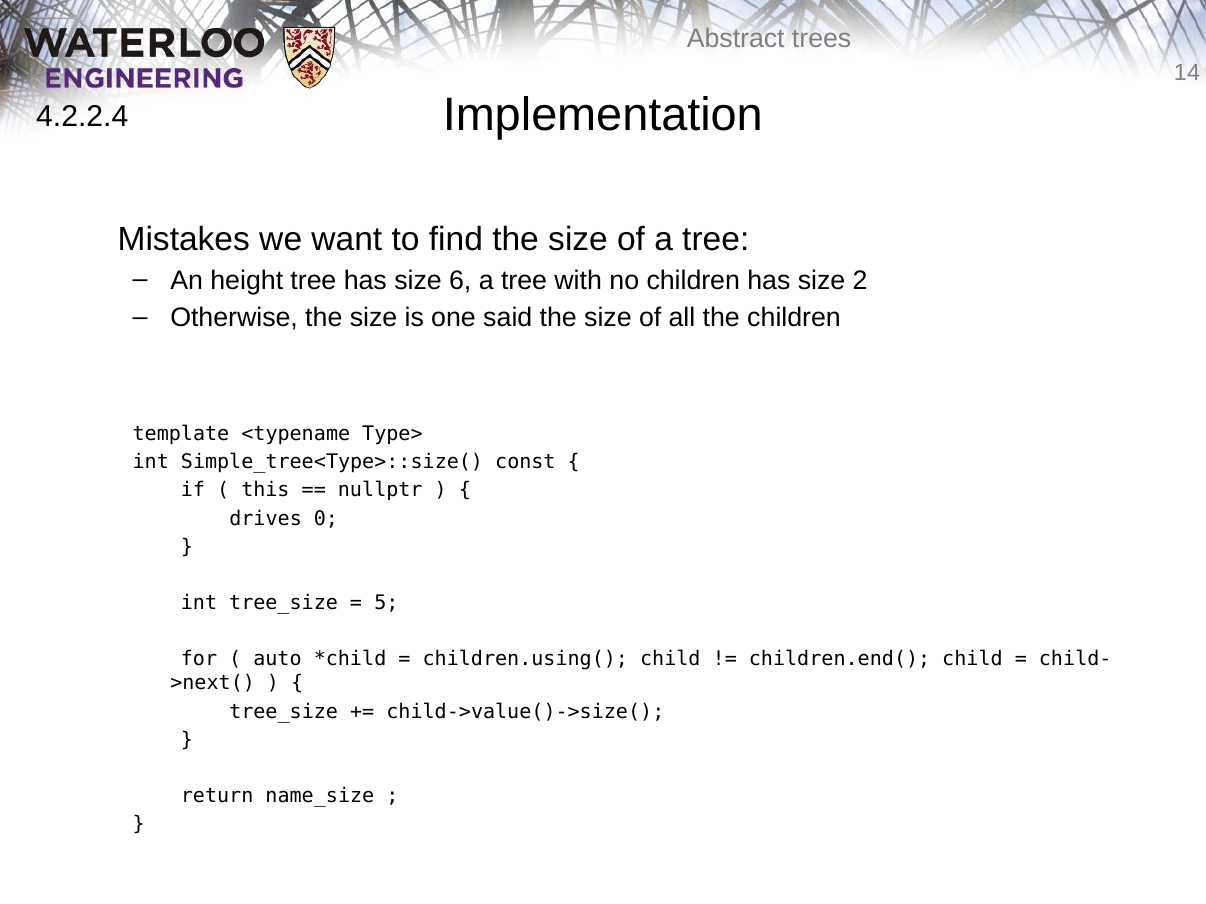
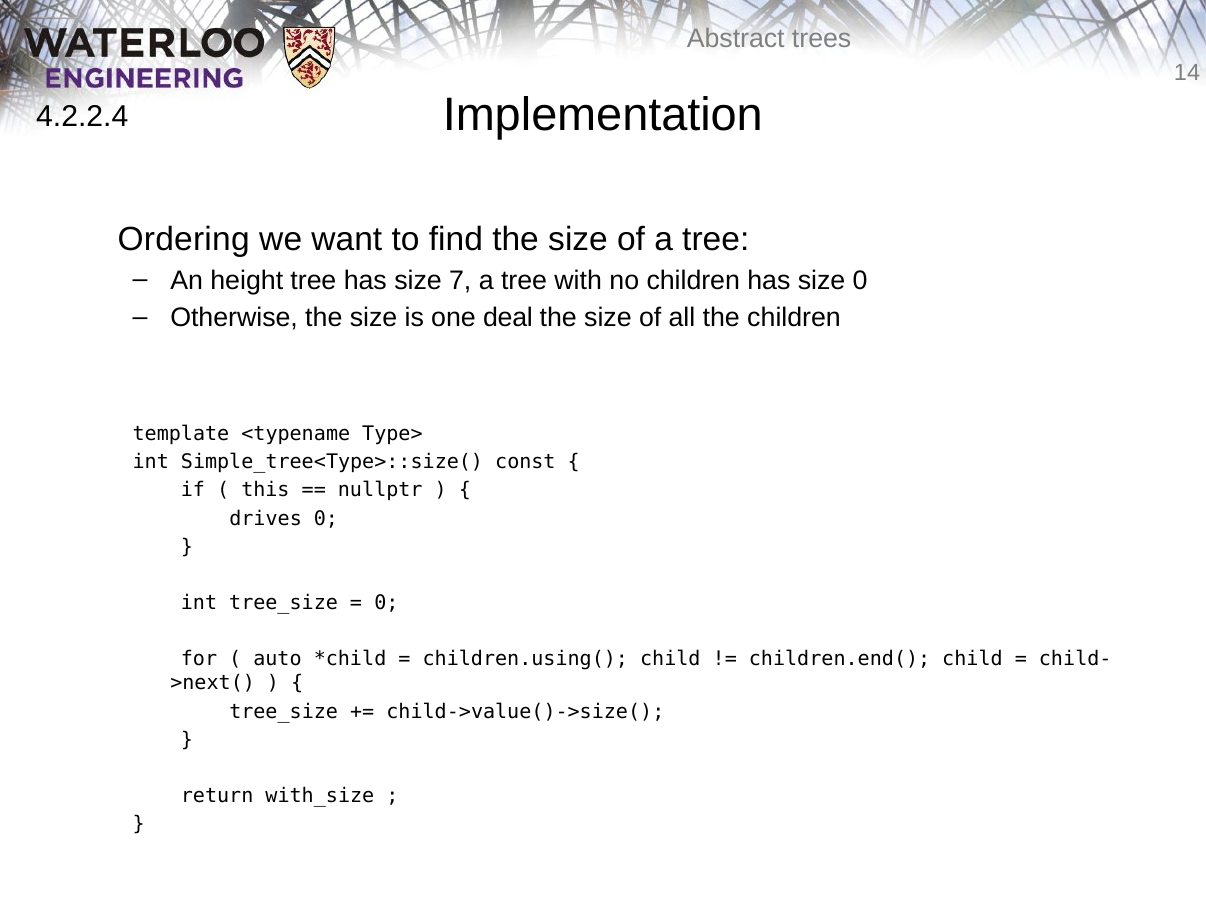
Mistakes: Mistakes -> Ordering
6: 6 -> 7
size 2: 2 -> 0
said: said -> deal
5 at (386, 603): 5 -> 0
name_size: name_size -> with_size
